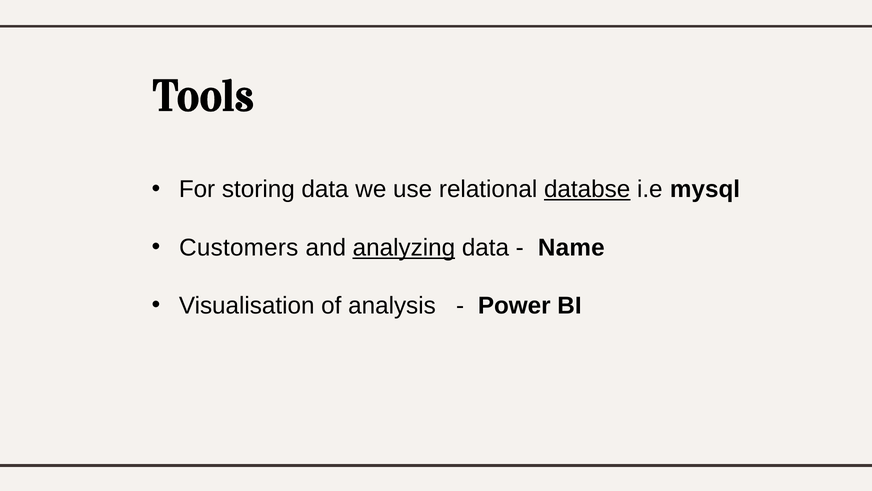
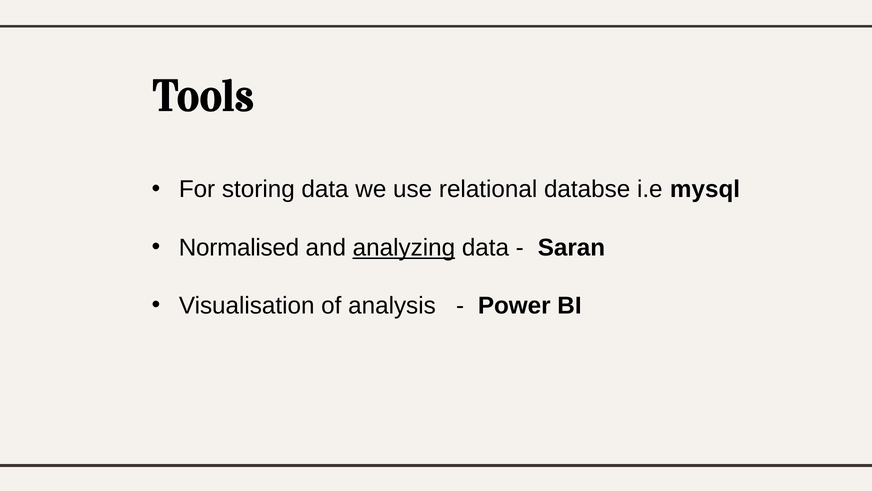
databse underline: present -> none
Customers: Customers -> Normalised
Name: Name -> Saran
